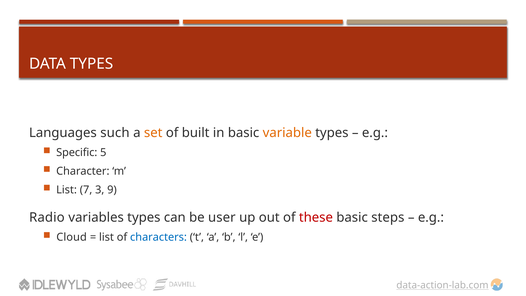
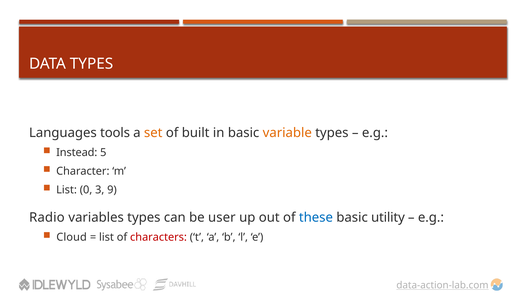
such: such -> tools
Specific: Specific -> Instead
7: 7 -> 0
these colour: red -> blue
steps: steps -> utility
characters colour: blue -> red
